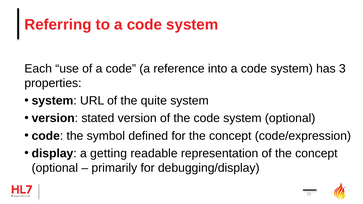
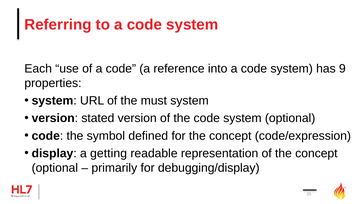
3: 3 -> 9
quite: quite -> must
